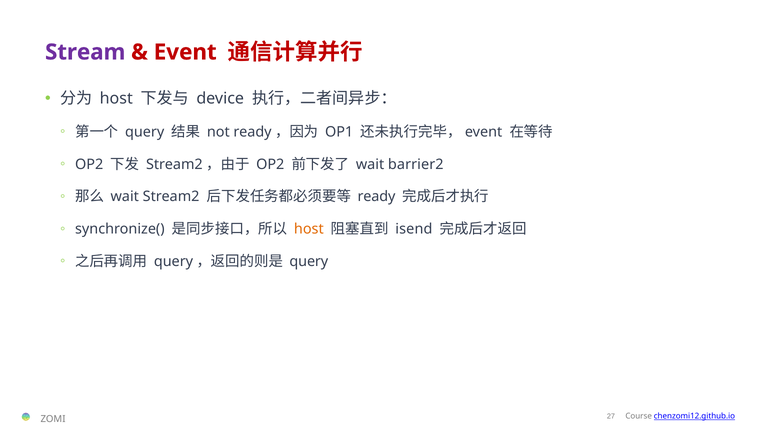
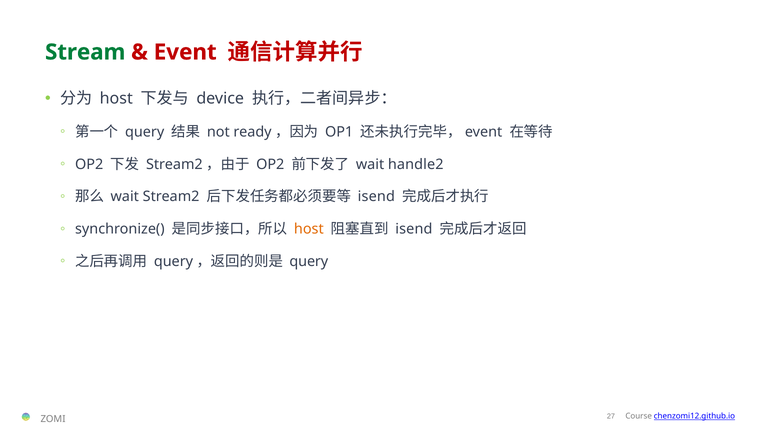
Stream colour: purple -> green
barrier2: barrier2 -> handle2
ready at (376, 197): ready -> isend
